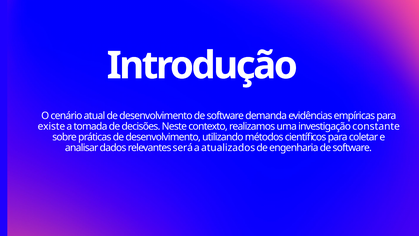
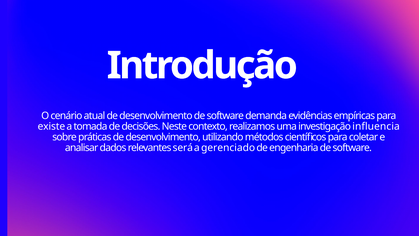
constante: constante -> influencia
atualizados: atualizados -> gerenciado
